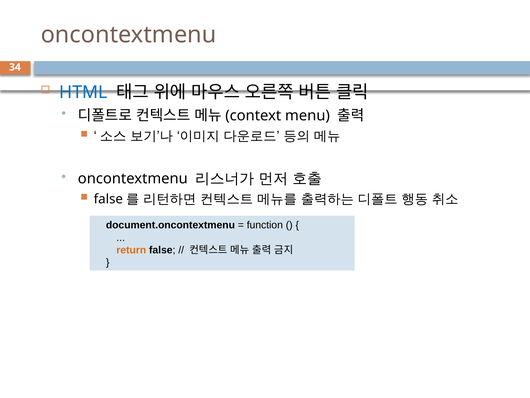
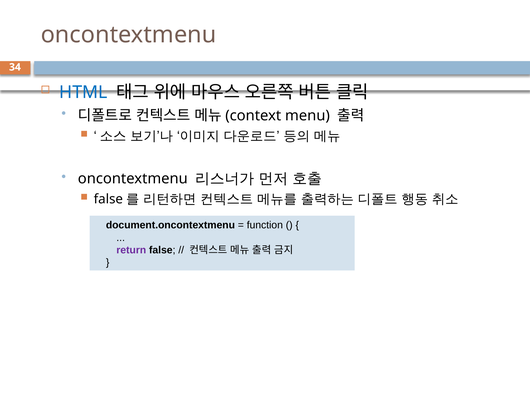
return colour: orange -> purple
